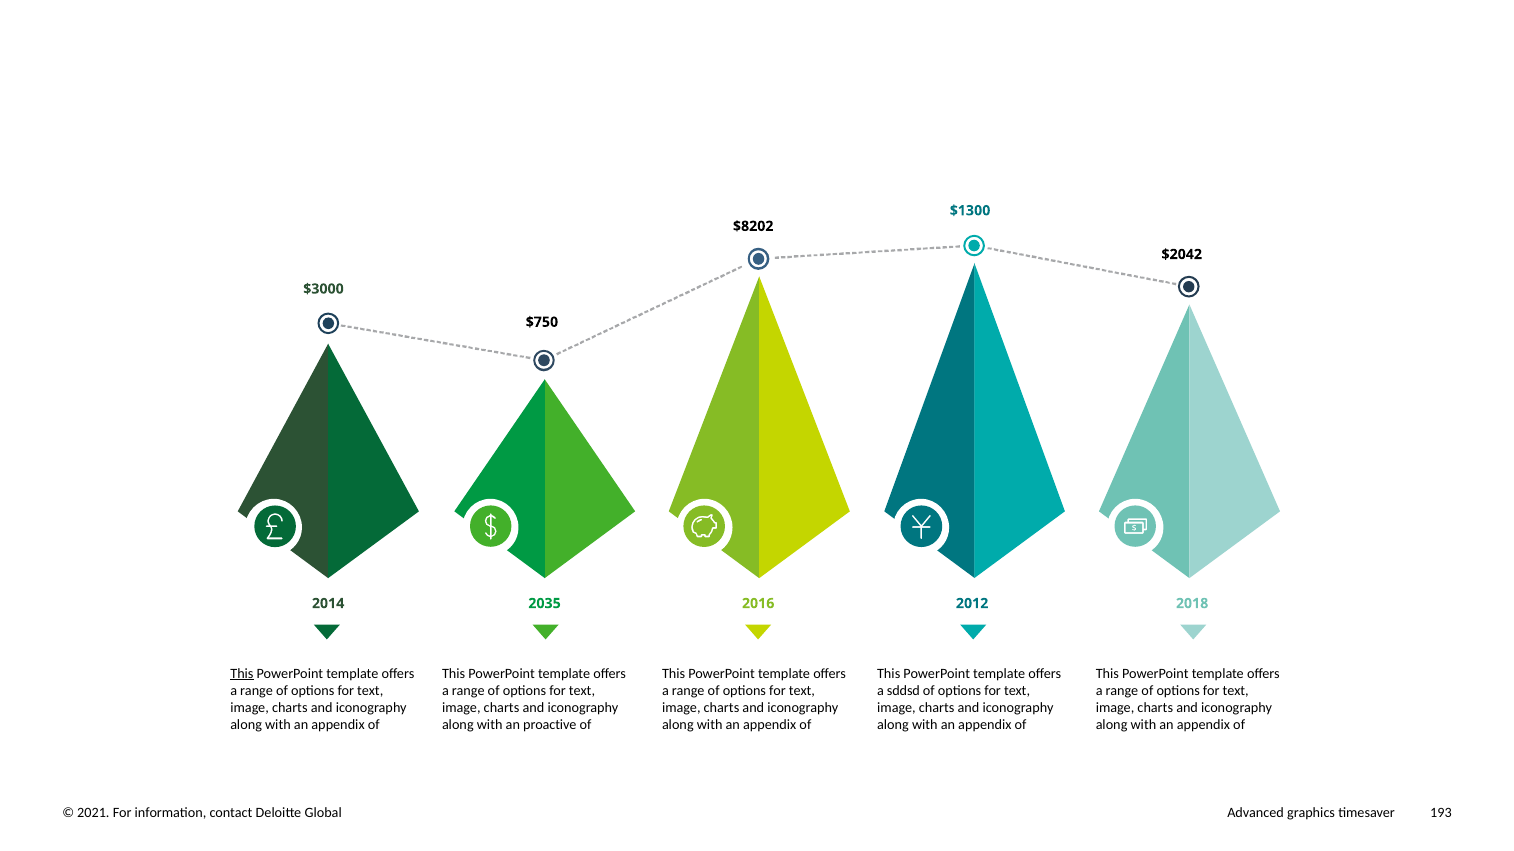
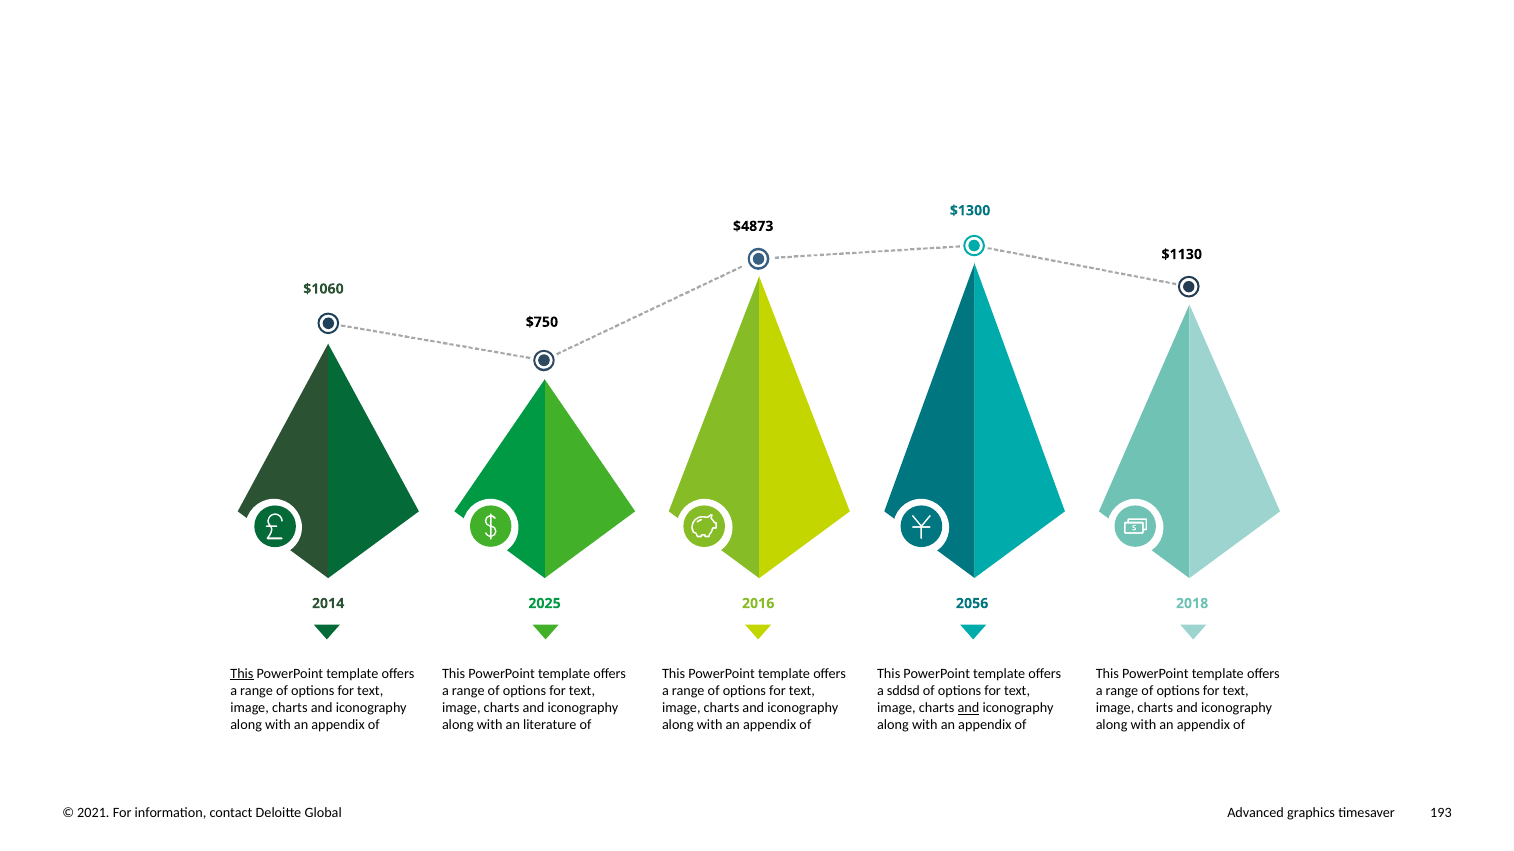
$8202: $8202 -> $4873
$2042: $2042 -> $1130
$3000: $3000 -> $1060
2035: 2035 -> 2025
2012: 2012 -> 2056
and at (969, 708) underline: none -> present
proactive: proactive -> literature
